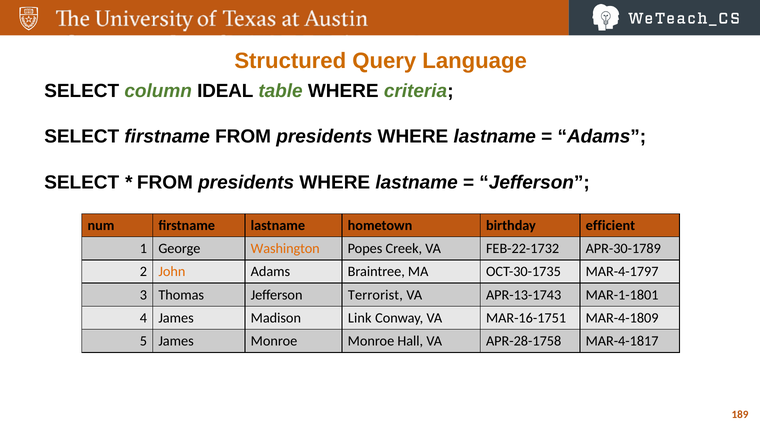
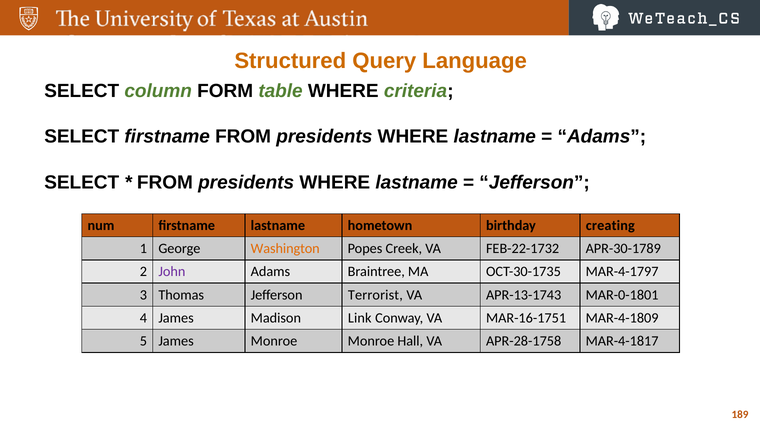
IDEAL: IDEAL -> FORM
efficient: efficient -> creating
John colour: orange -> purple
MAR-1-1801: MAR-1-1801 -> MAR-0-1801
